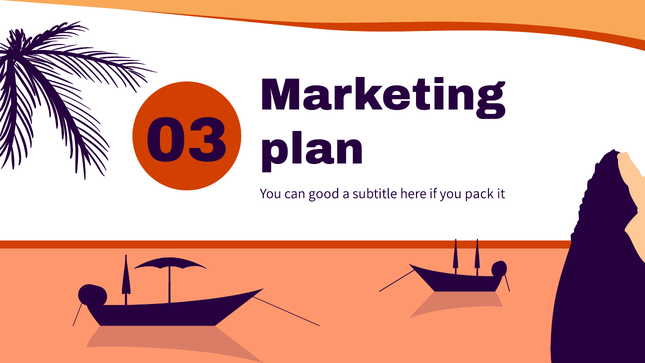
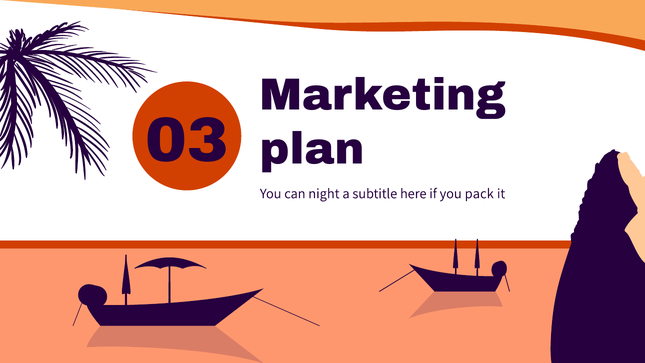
good: good -> night
